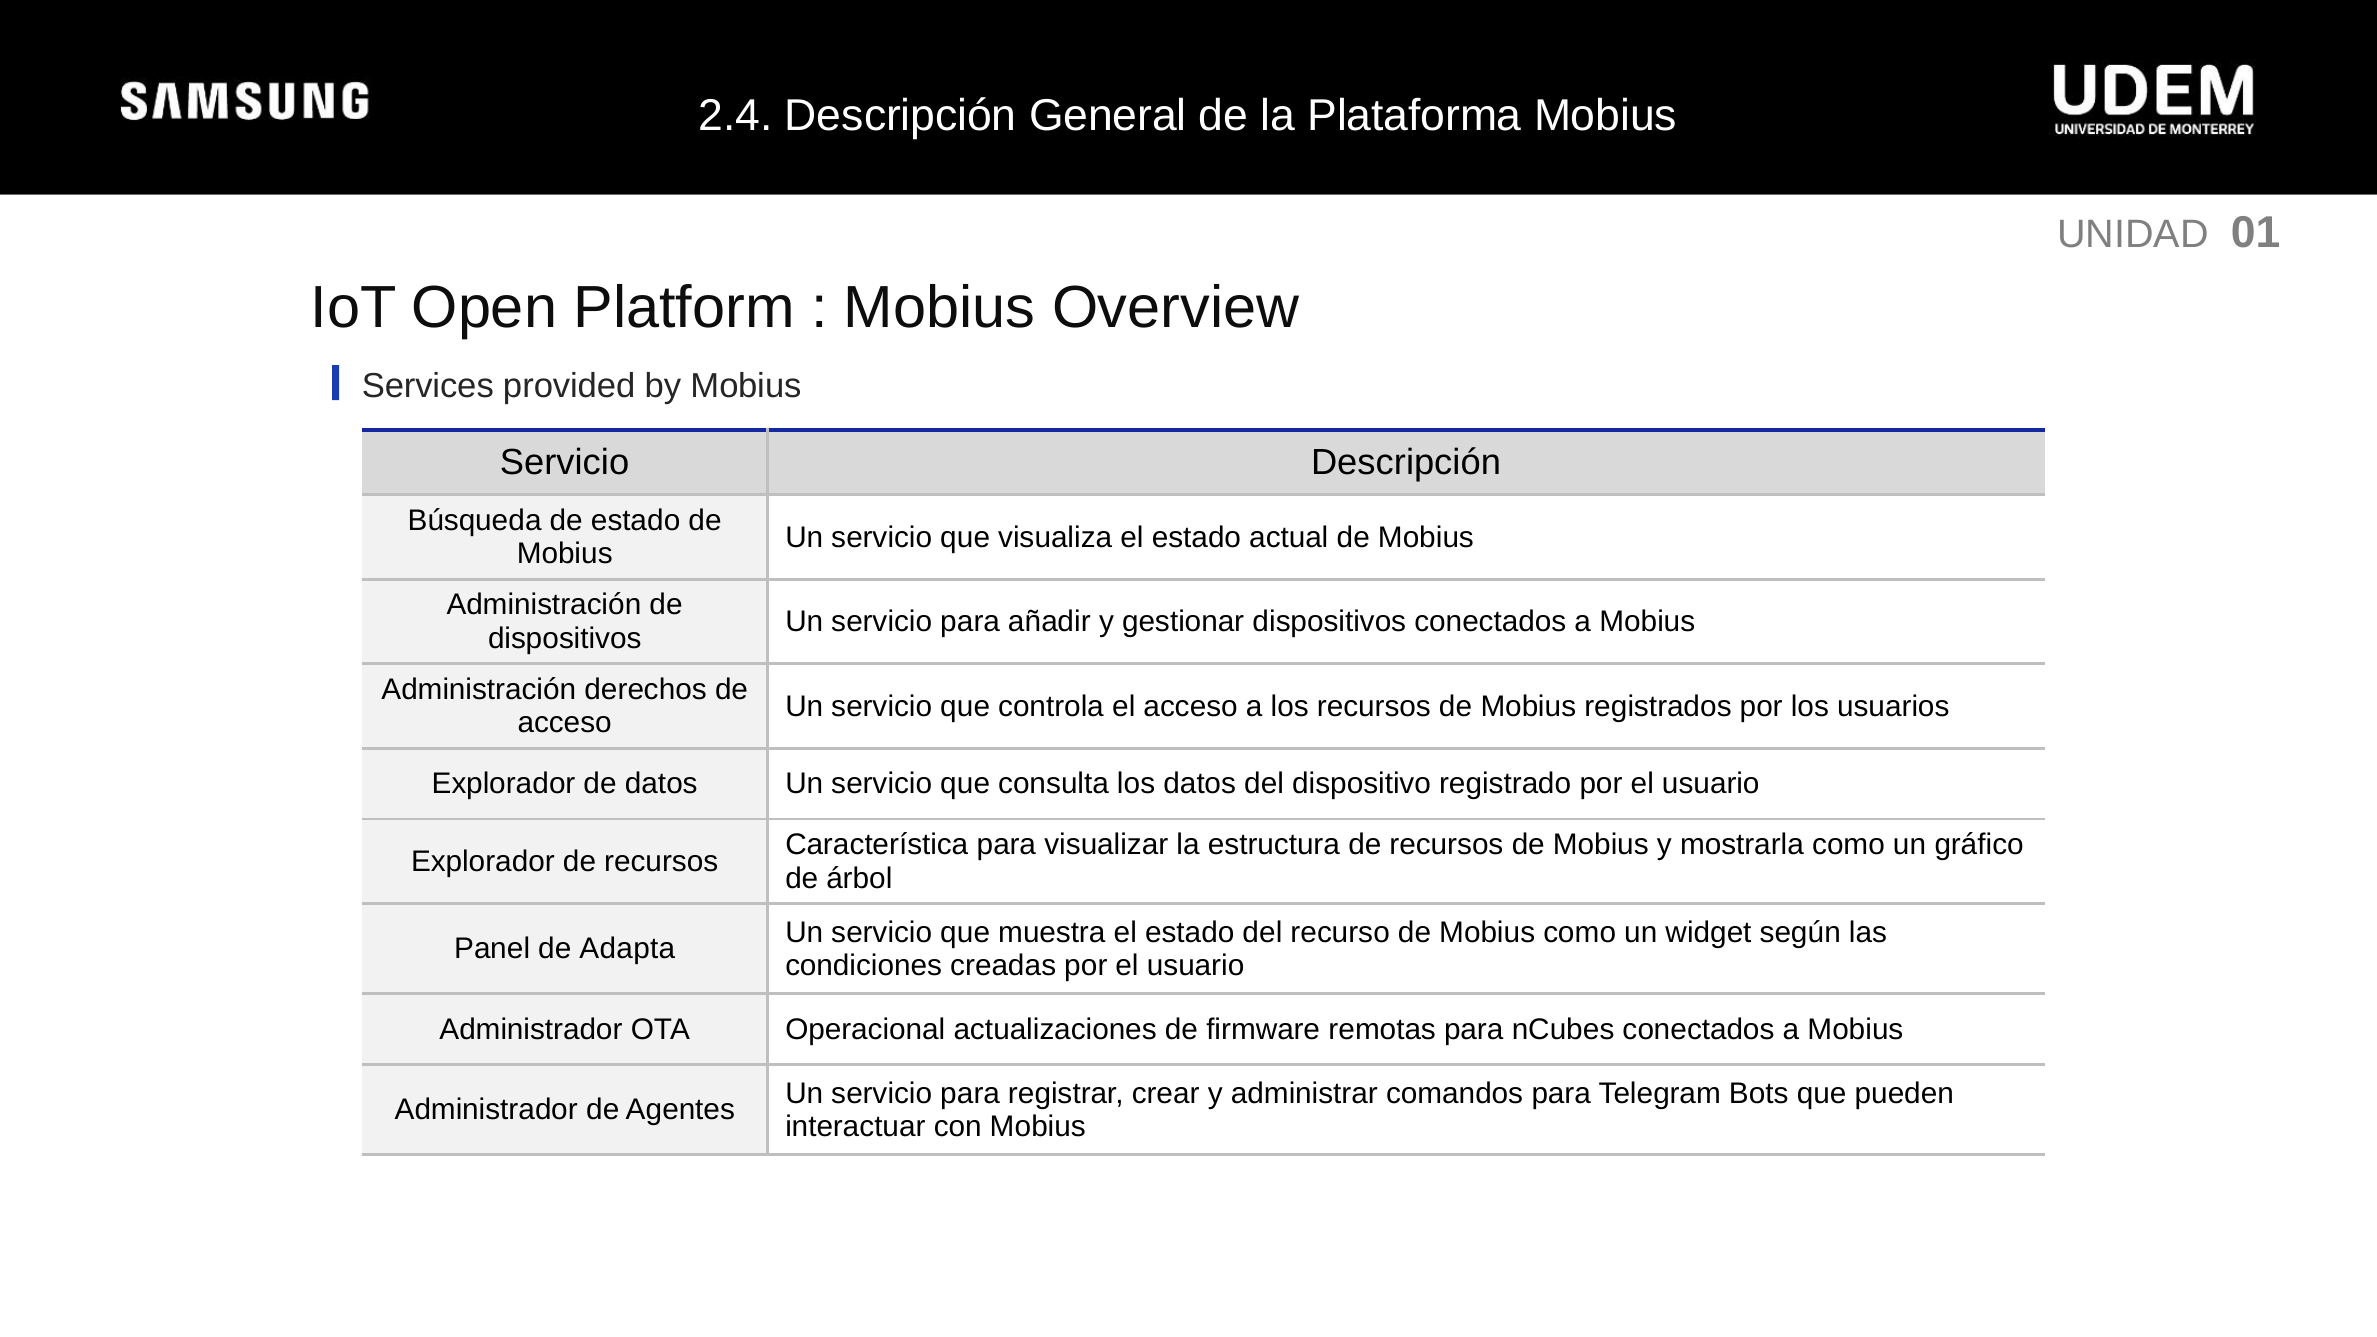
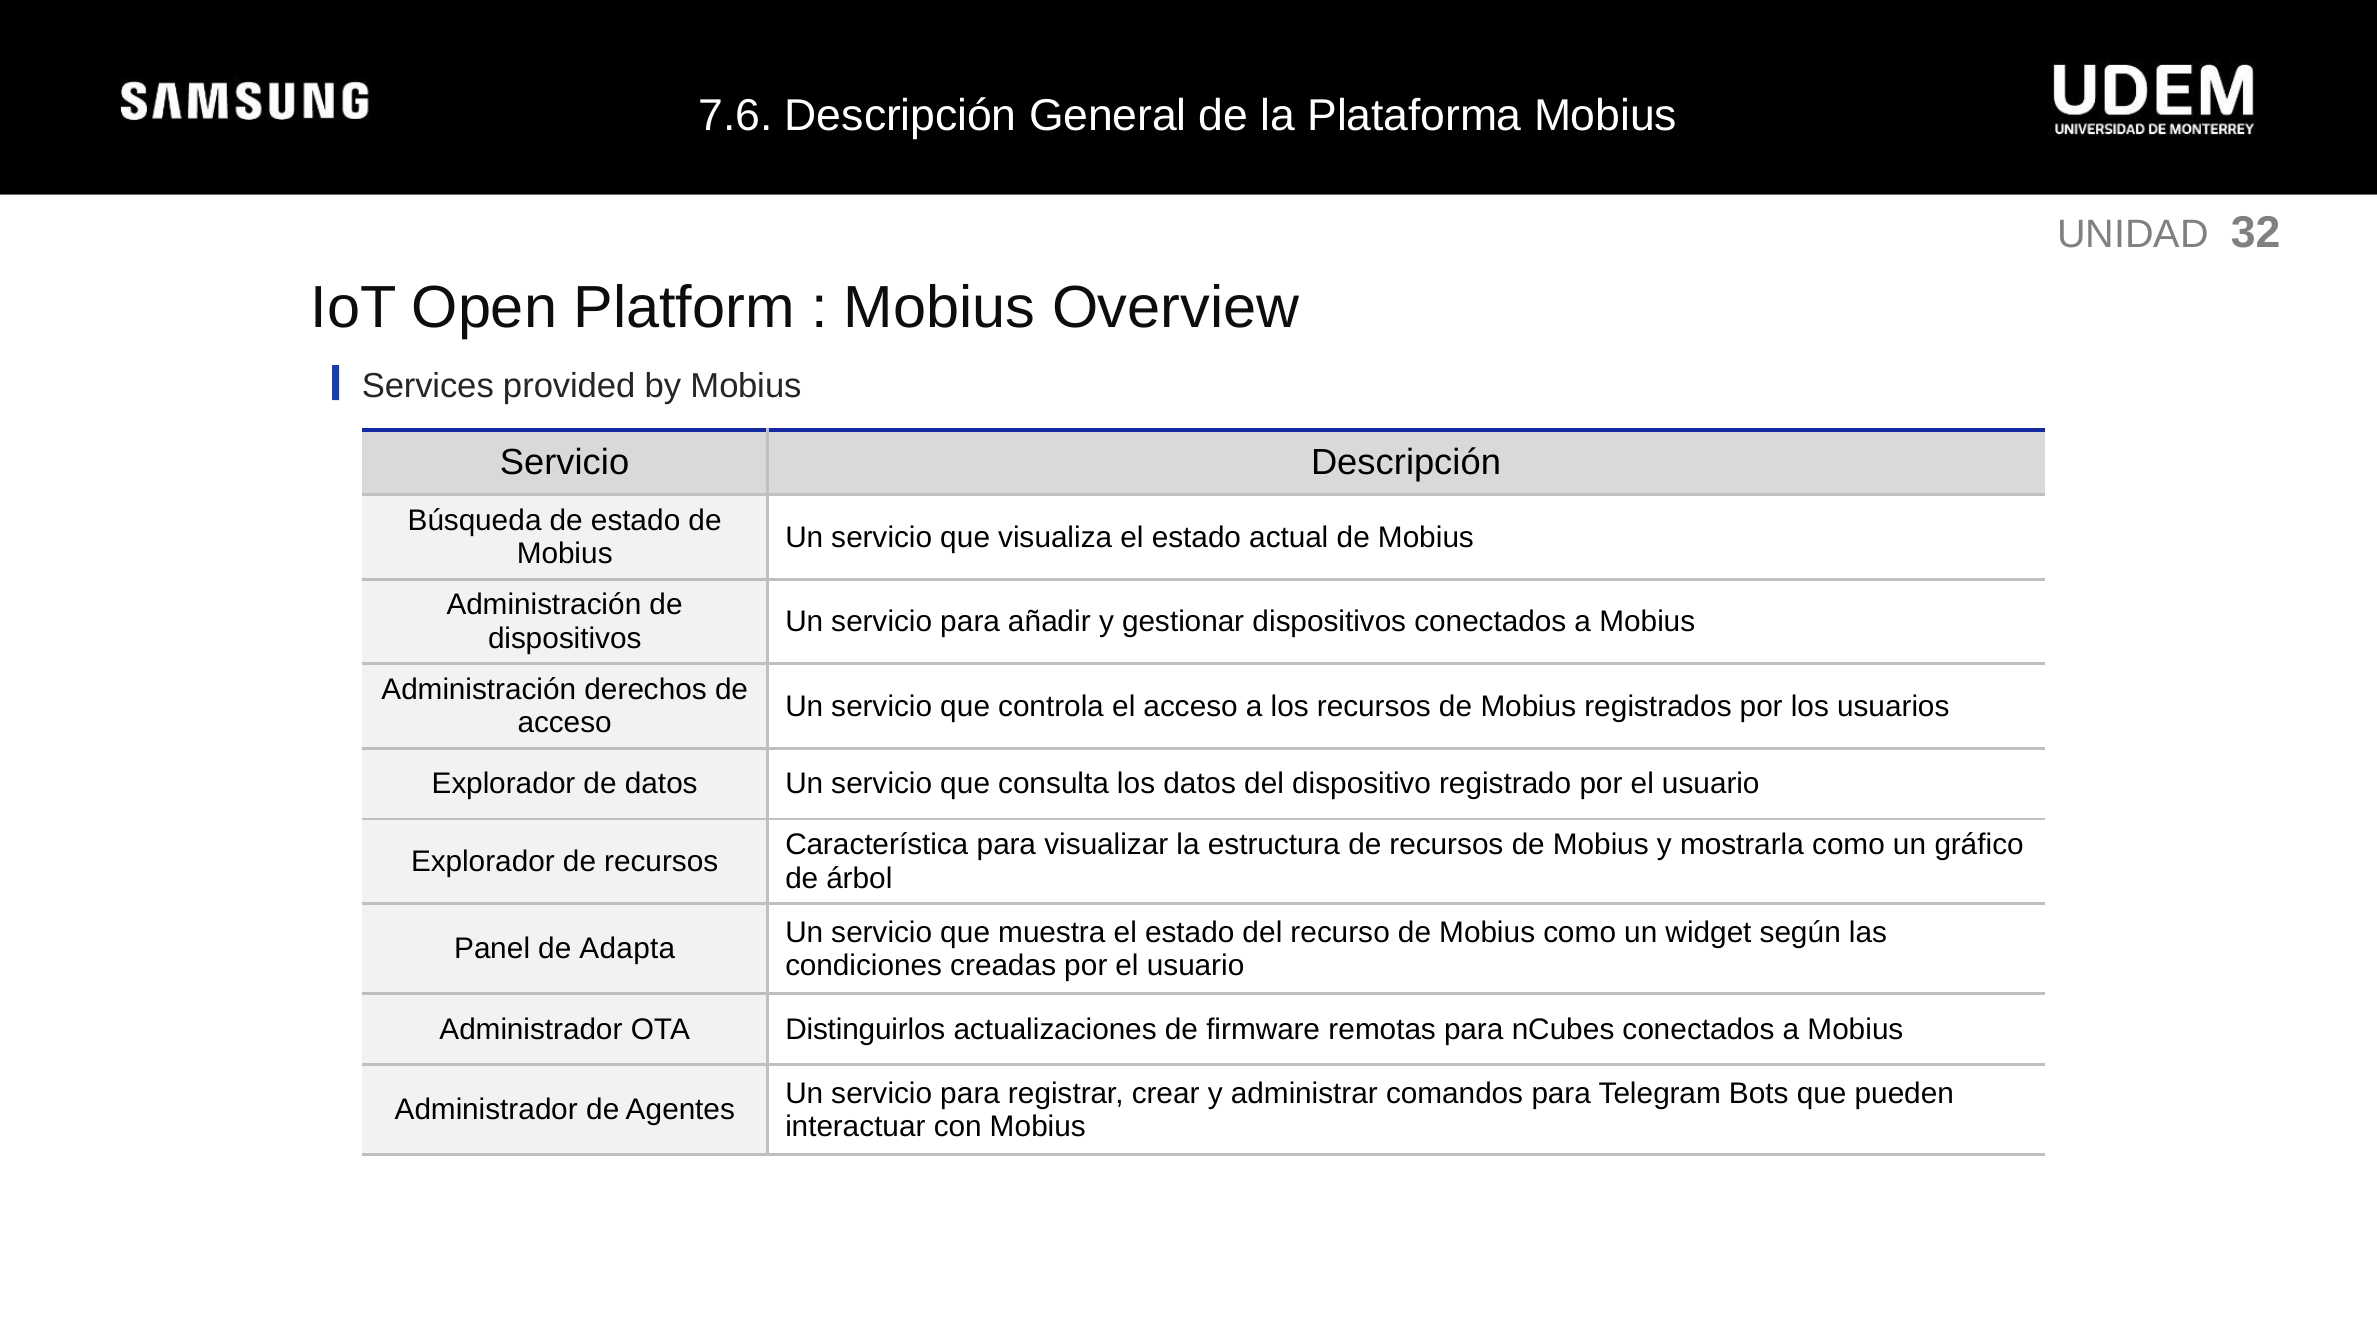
2.4: 2.4 -> 7.6
01: 01 -> 32
Operacional: Operacional -> Distinguirlos
